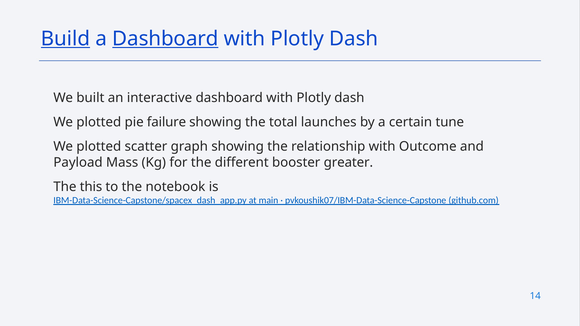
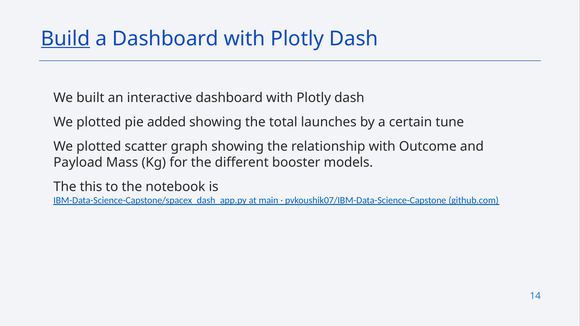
Dashboard at (165, 39) underline: present -> none
failure: failure -> added
greater: greater -> models
